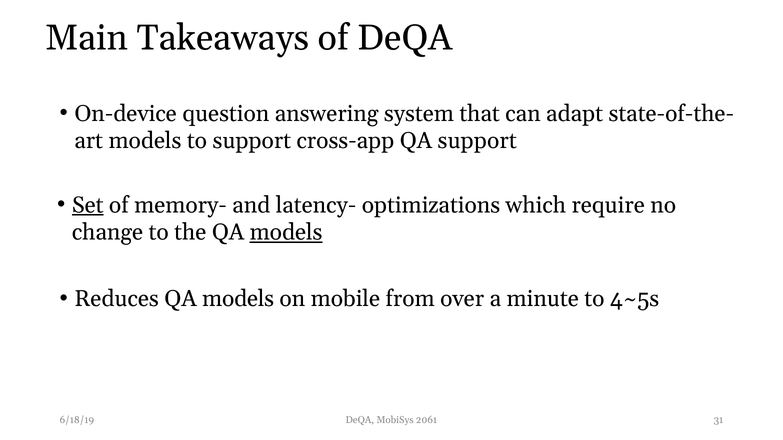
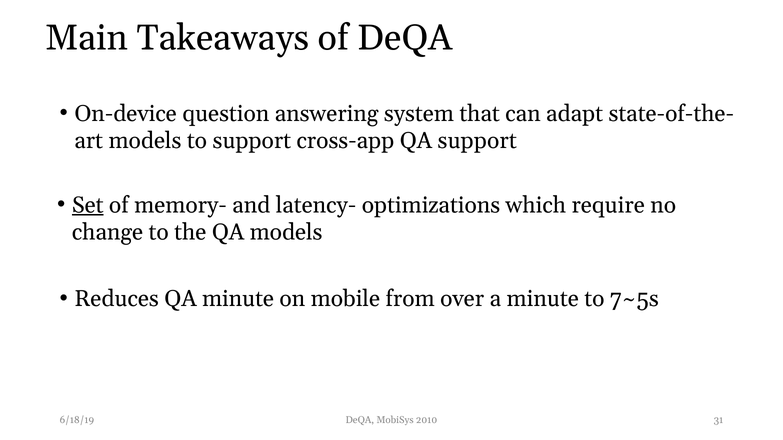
models at (286, 233) underline: present -> none
Reduces QA models: models -> minute
4~5s: 4~5s -> 7~5s
2061: 2061 -> 2010
